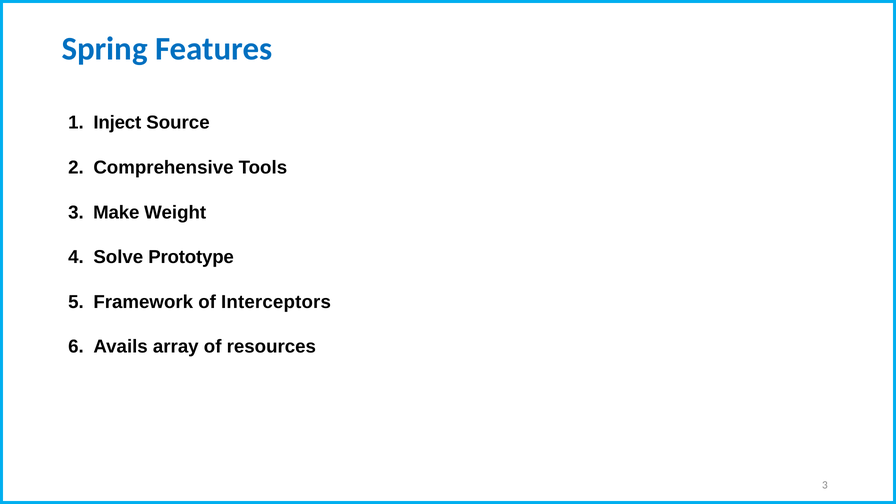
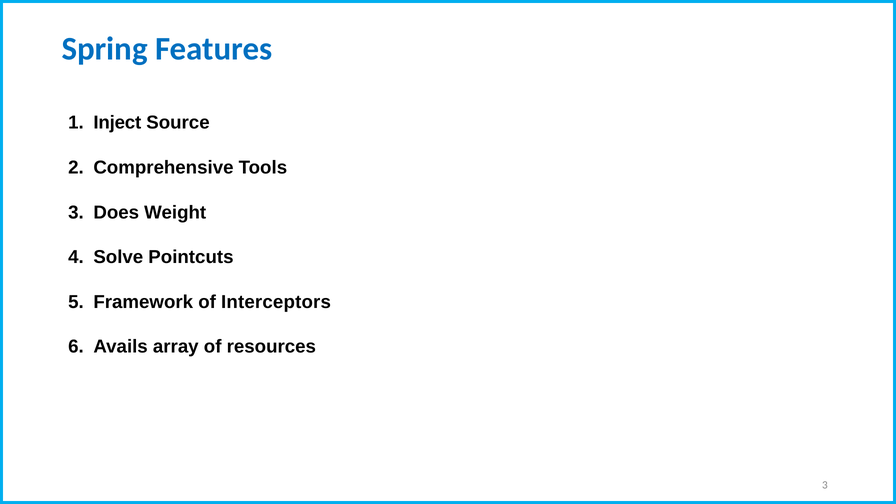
Make: Make -> Does
Prototype: Prototype -> Pointcuts
